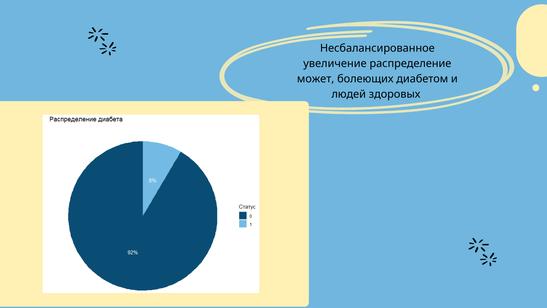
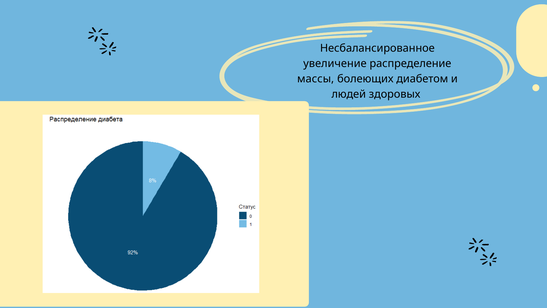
может: может -> массы
